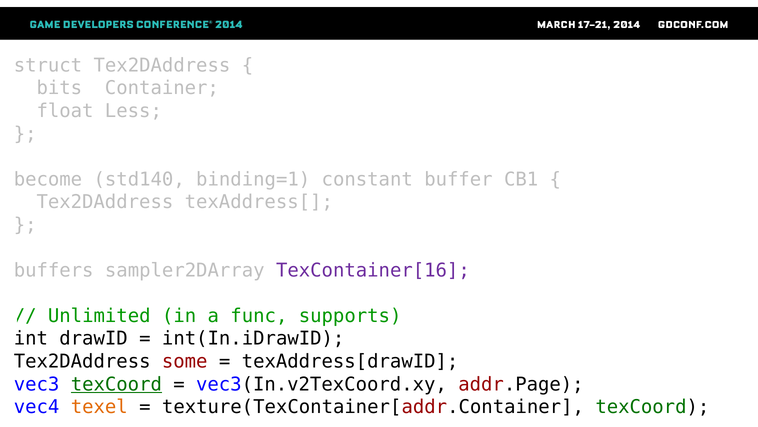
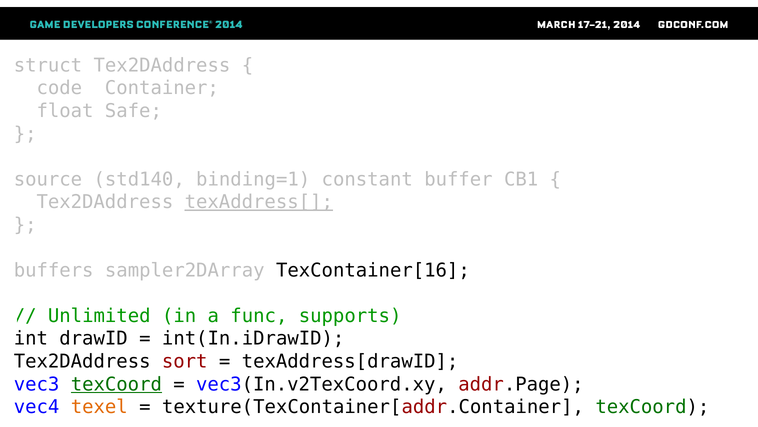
bits: bits -> code
Less: Less -> Safe
become: become -> source
texAddress[ underline: none -> present
TexContainer[16 colour: purple -> black
some: some -> sort
